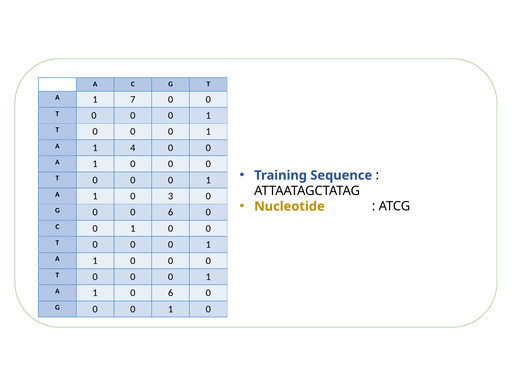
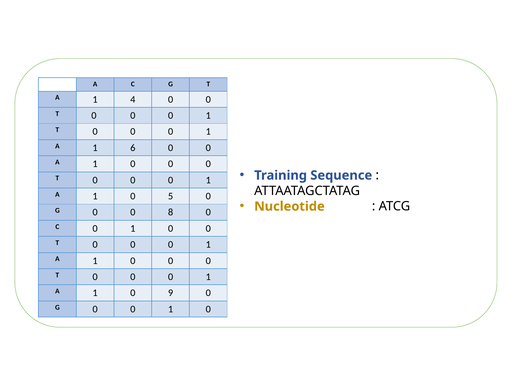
7: 7 -> 4
4: 4 -> 6
3: 3 -> 5
0 0 6: 6 -> 8
1 0 6: 6 -> 9
